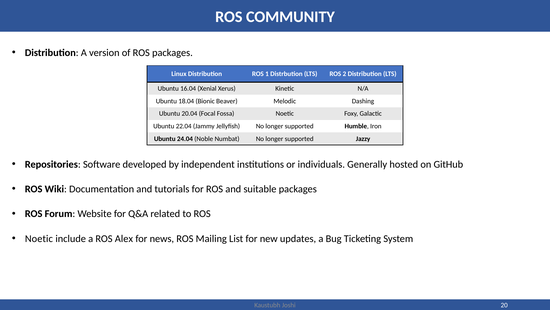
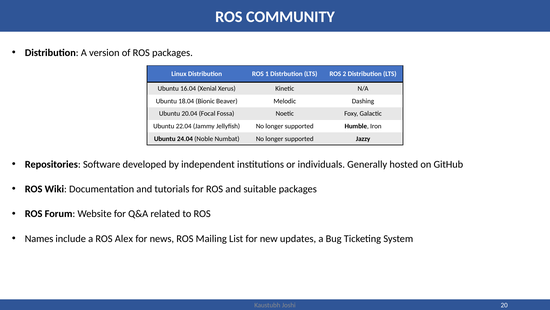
Noetic at (39, 238): Noetic -> Names
